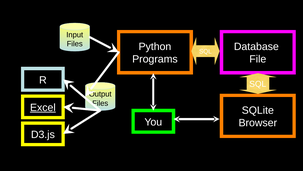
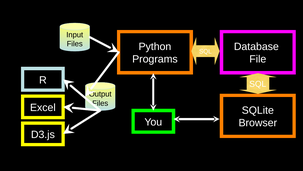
Excel underline: present -> none
